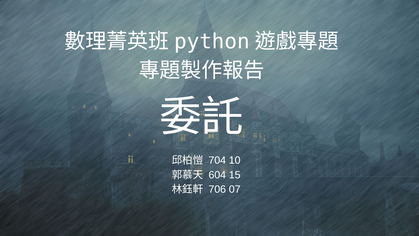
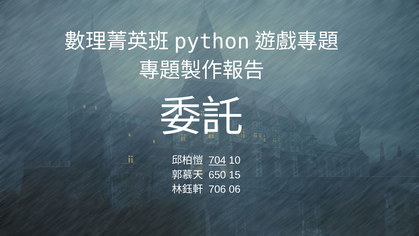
704 underline: none -> present
604: 604 -> 650
07: 07 -> 06
